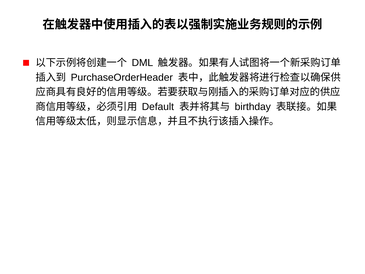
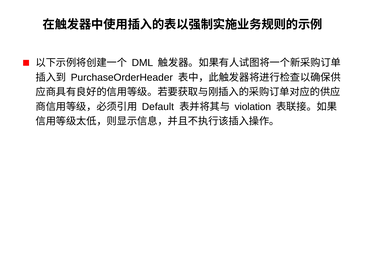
birthday: birthday -> violation
